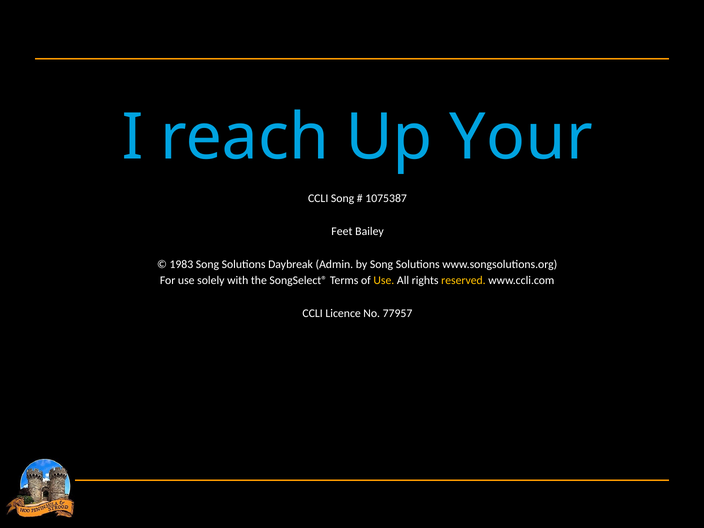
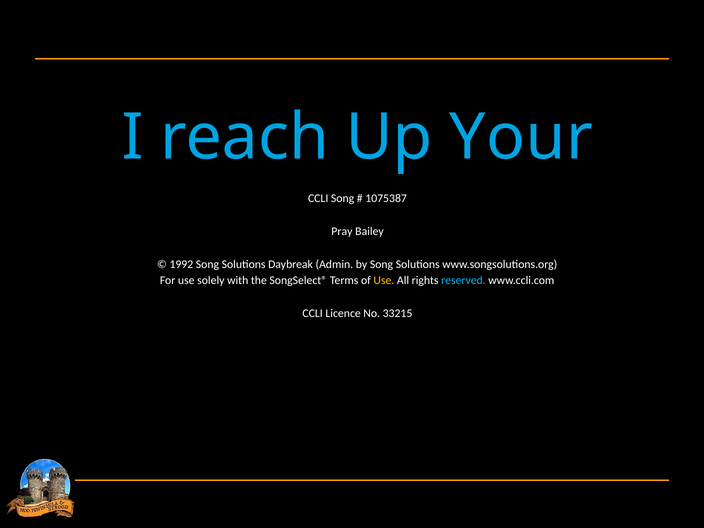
Feet: Feet -> Pray
1983: 1983 -> 1992
reserved colour: yellow -> light blue
77957: 77957 -> 33215
